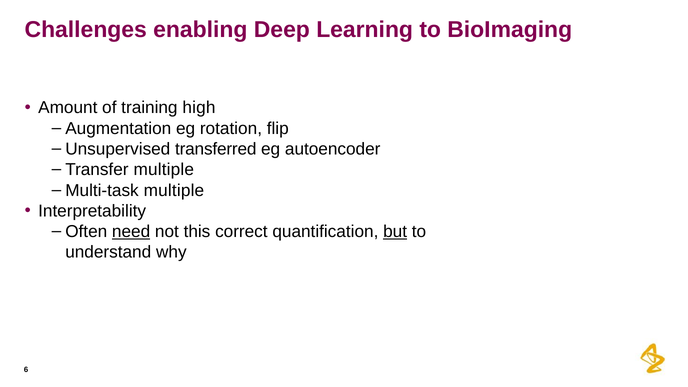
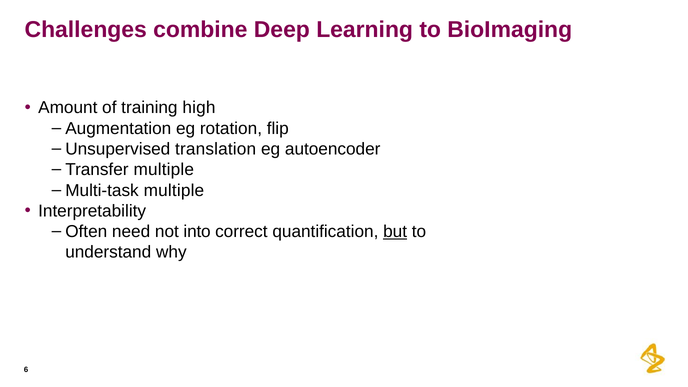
enabling: enabling -> combine
transferred: transferred -> translation
need underline: present -> none
this: this -> into
